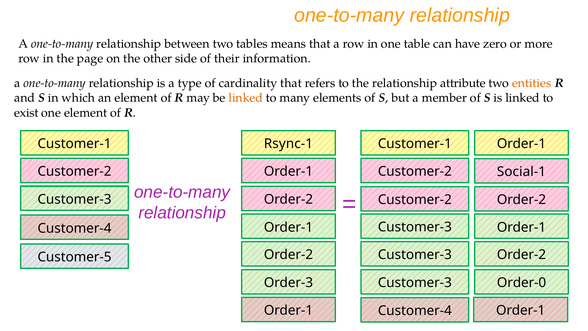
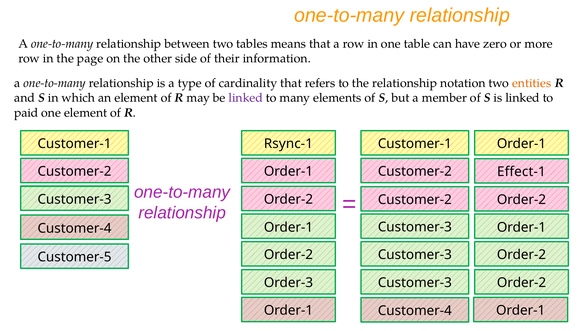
attribute: attribute -> notation
linked at (246, 98) colour: orange -> purple
exist: exist -> paid
Social-1: Social-1 -> Effect-1
Order-0 at (521, 282): Order-0 -> Order-2
